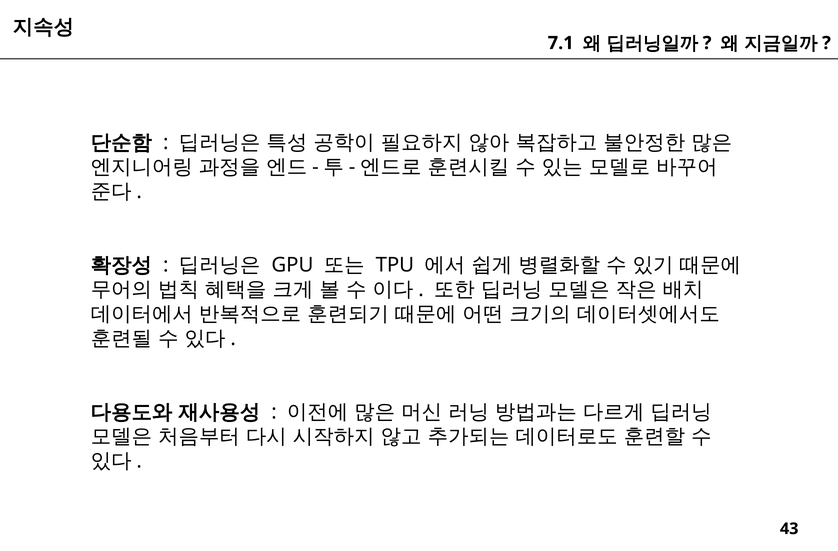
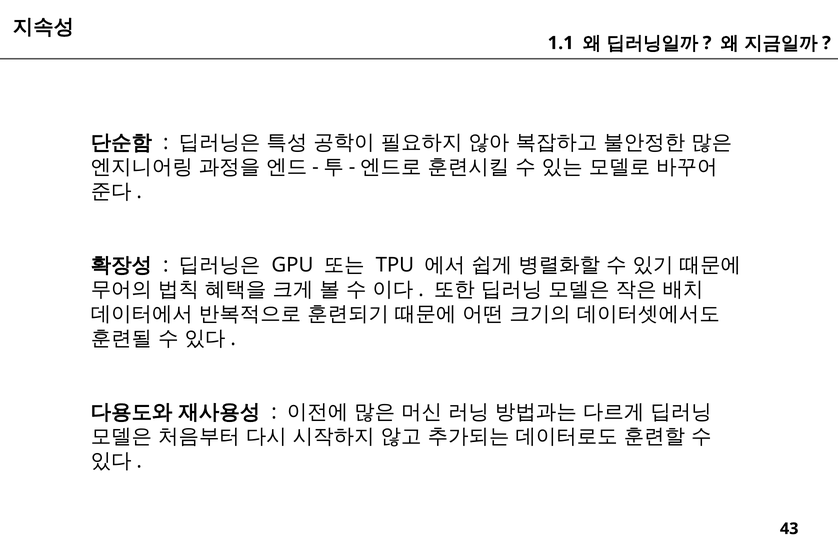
7.1: 7.1 -> 1.1
